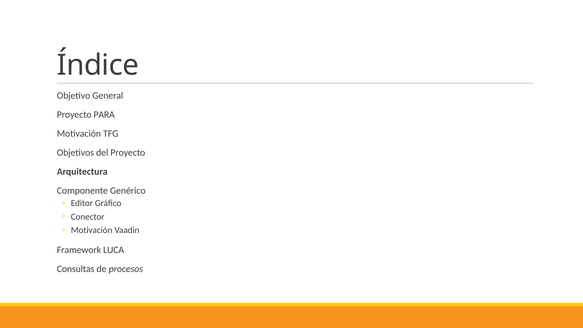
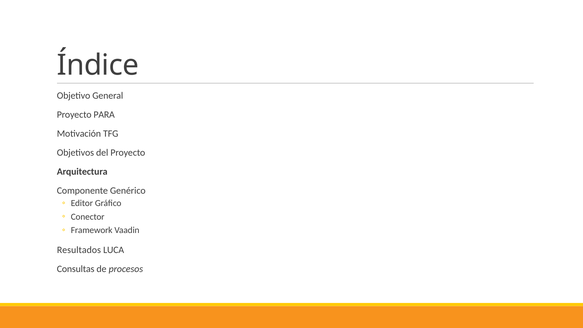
Motivación at (92, 230): Motivación -> Framework
Framework: Framework -> Resultados
